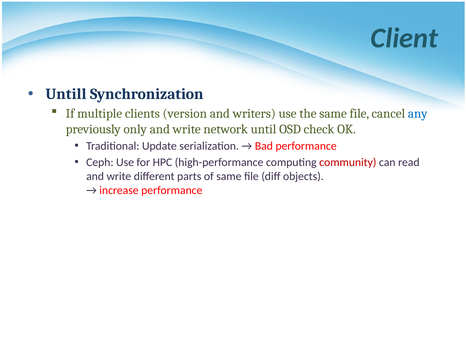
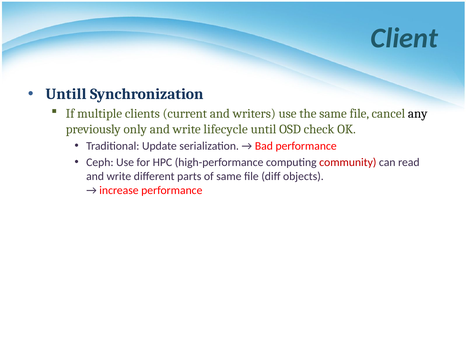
version: version -> current
any colour: blue -> black
network: network -> lifecycle
